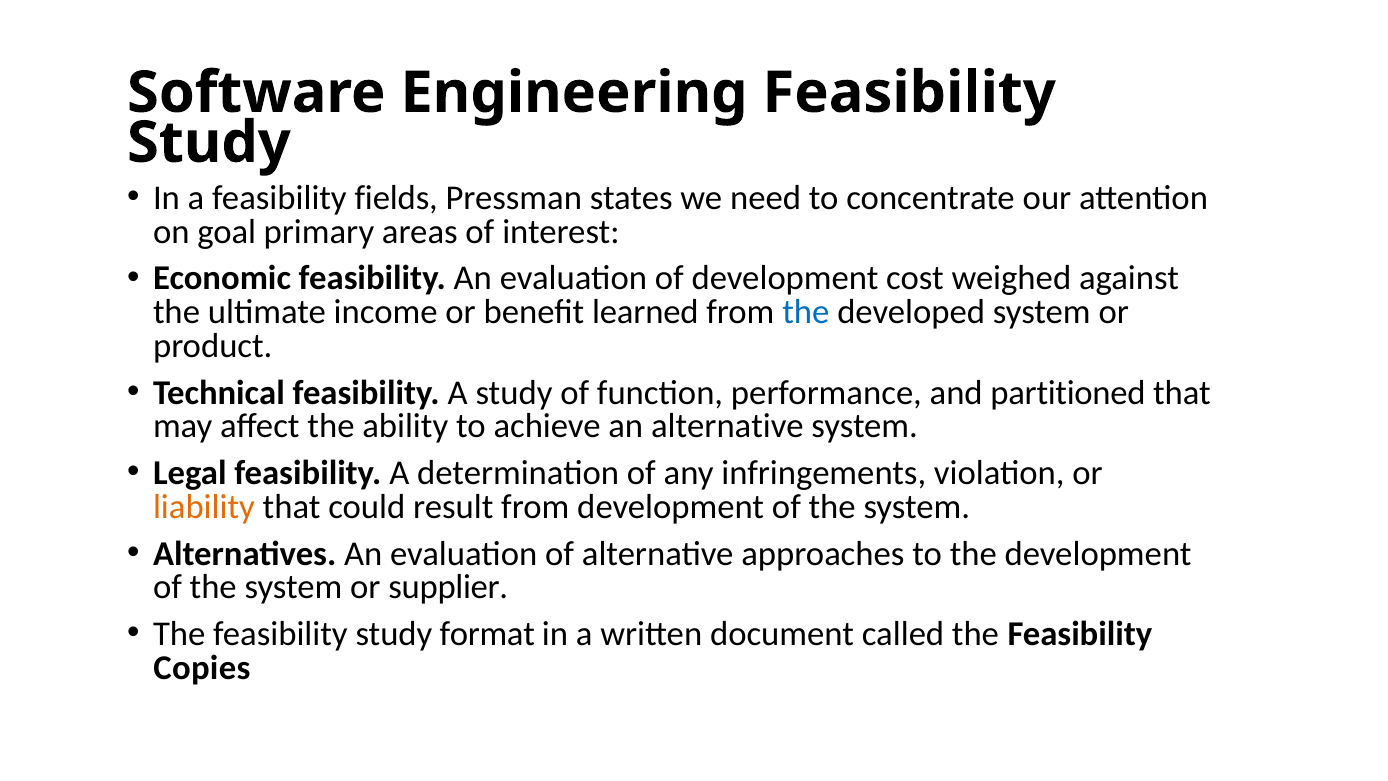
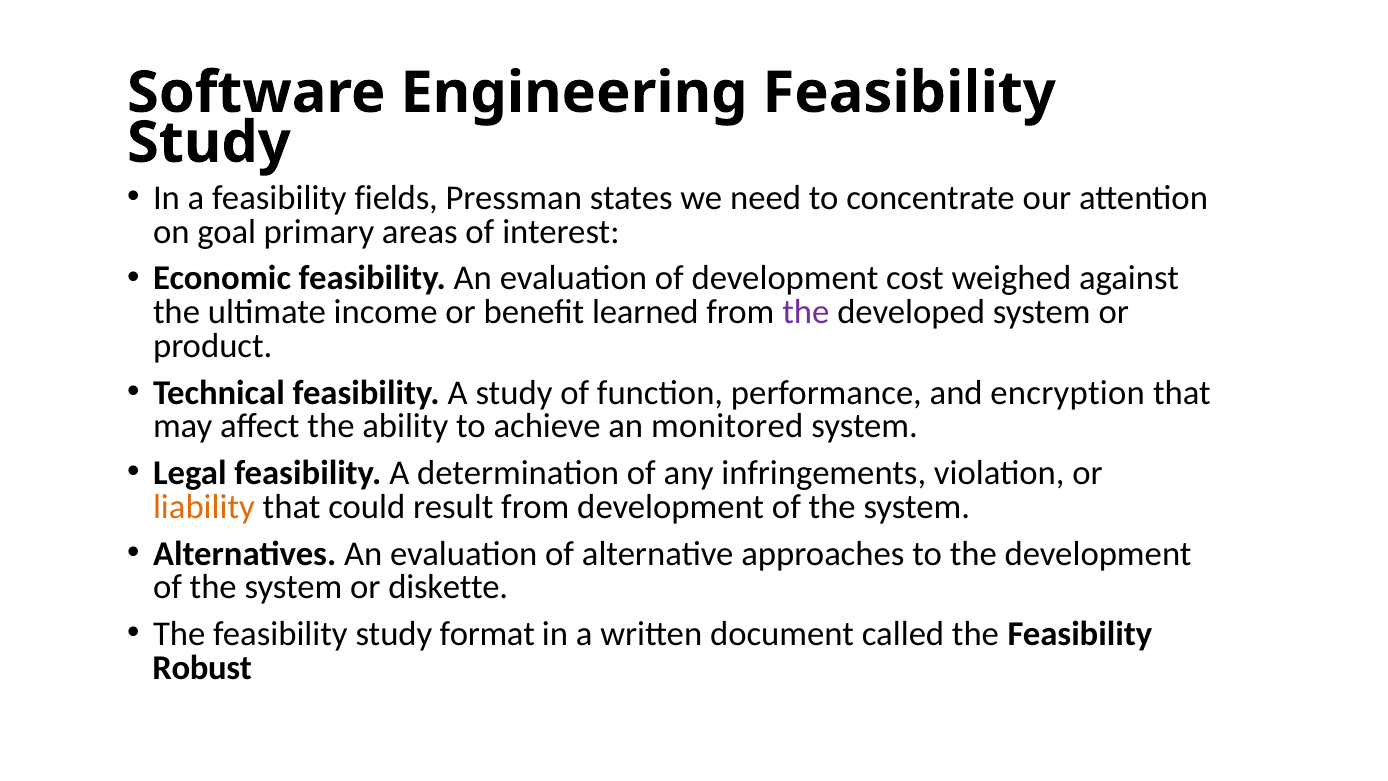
the at (806, 312) colour: blue -> purple
partitioned: partitioned -> encryption
an alternative: alternative -> monitored
supplier: supplier -> diskette
Copies: Copies -> Robust
